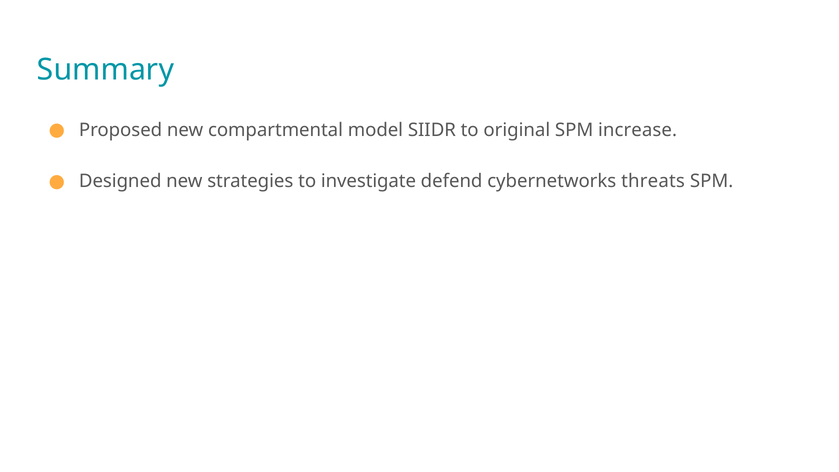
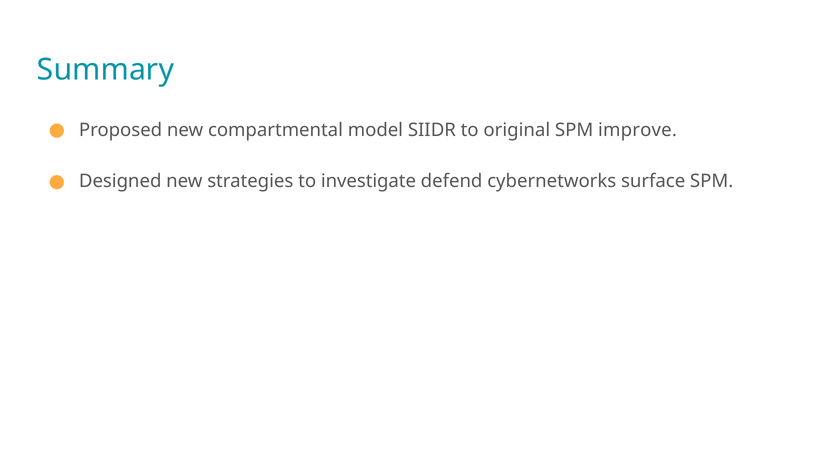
increase: increase -> improve
threats: threats -> surface
